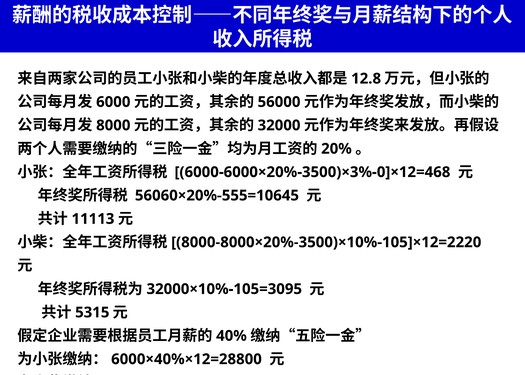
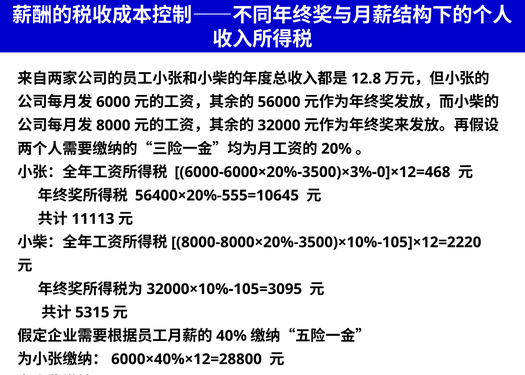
56060×20%-555=10645: 56060×20%-555=10645 -> 56400×20%-555=10645
